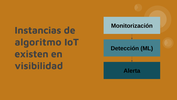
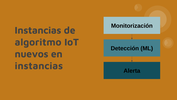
existen: existen -> nuevos
visibilidad at (39, 66): visibilidad -> instancias
